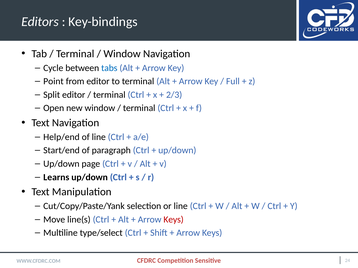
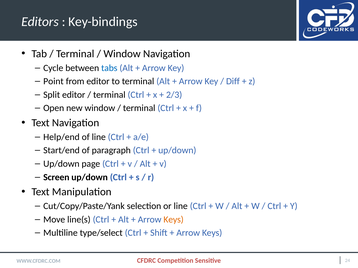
Full: Full -> Diff
Learns: Learns -> Screen
Keys at (174, 220) colour: red -> orange
